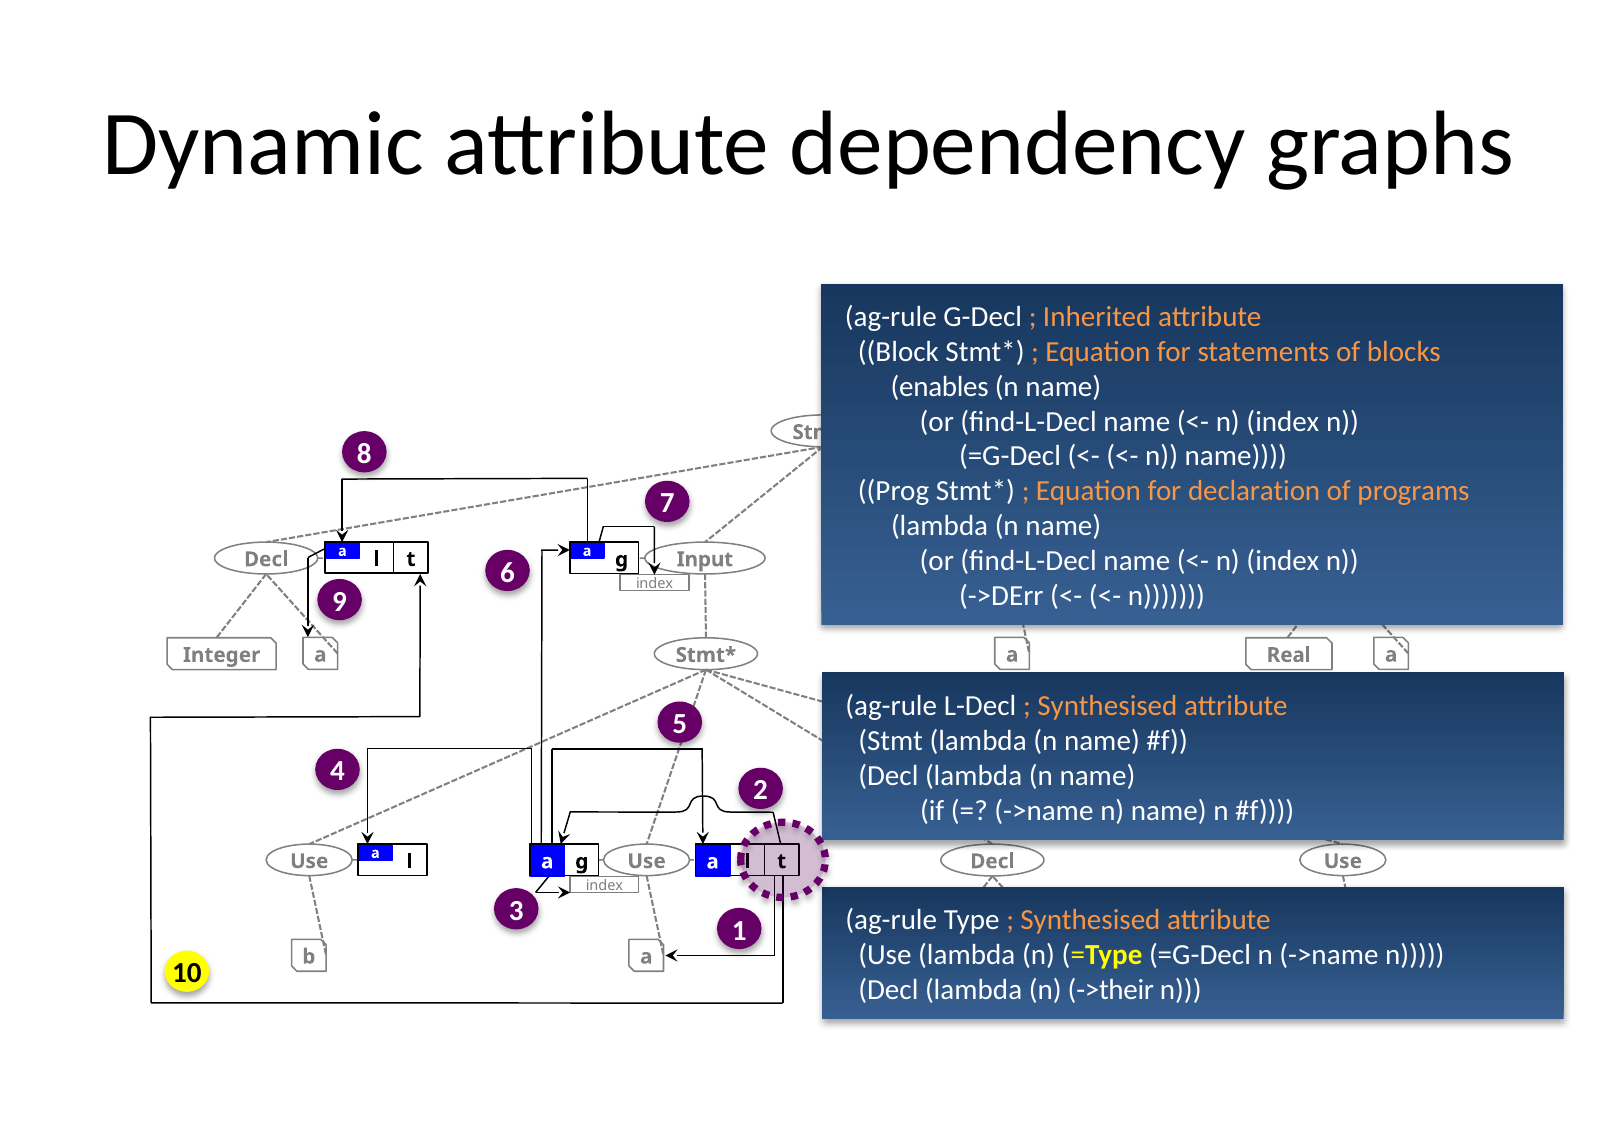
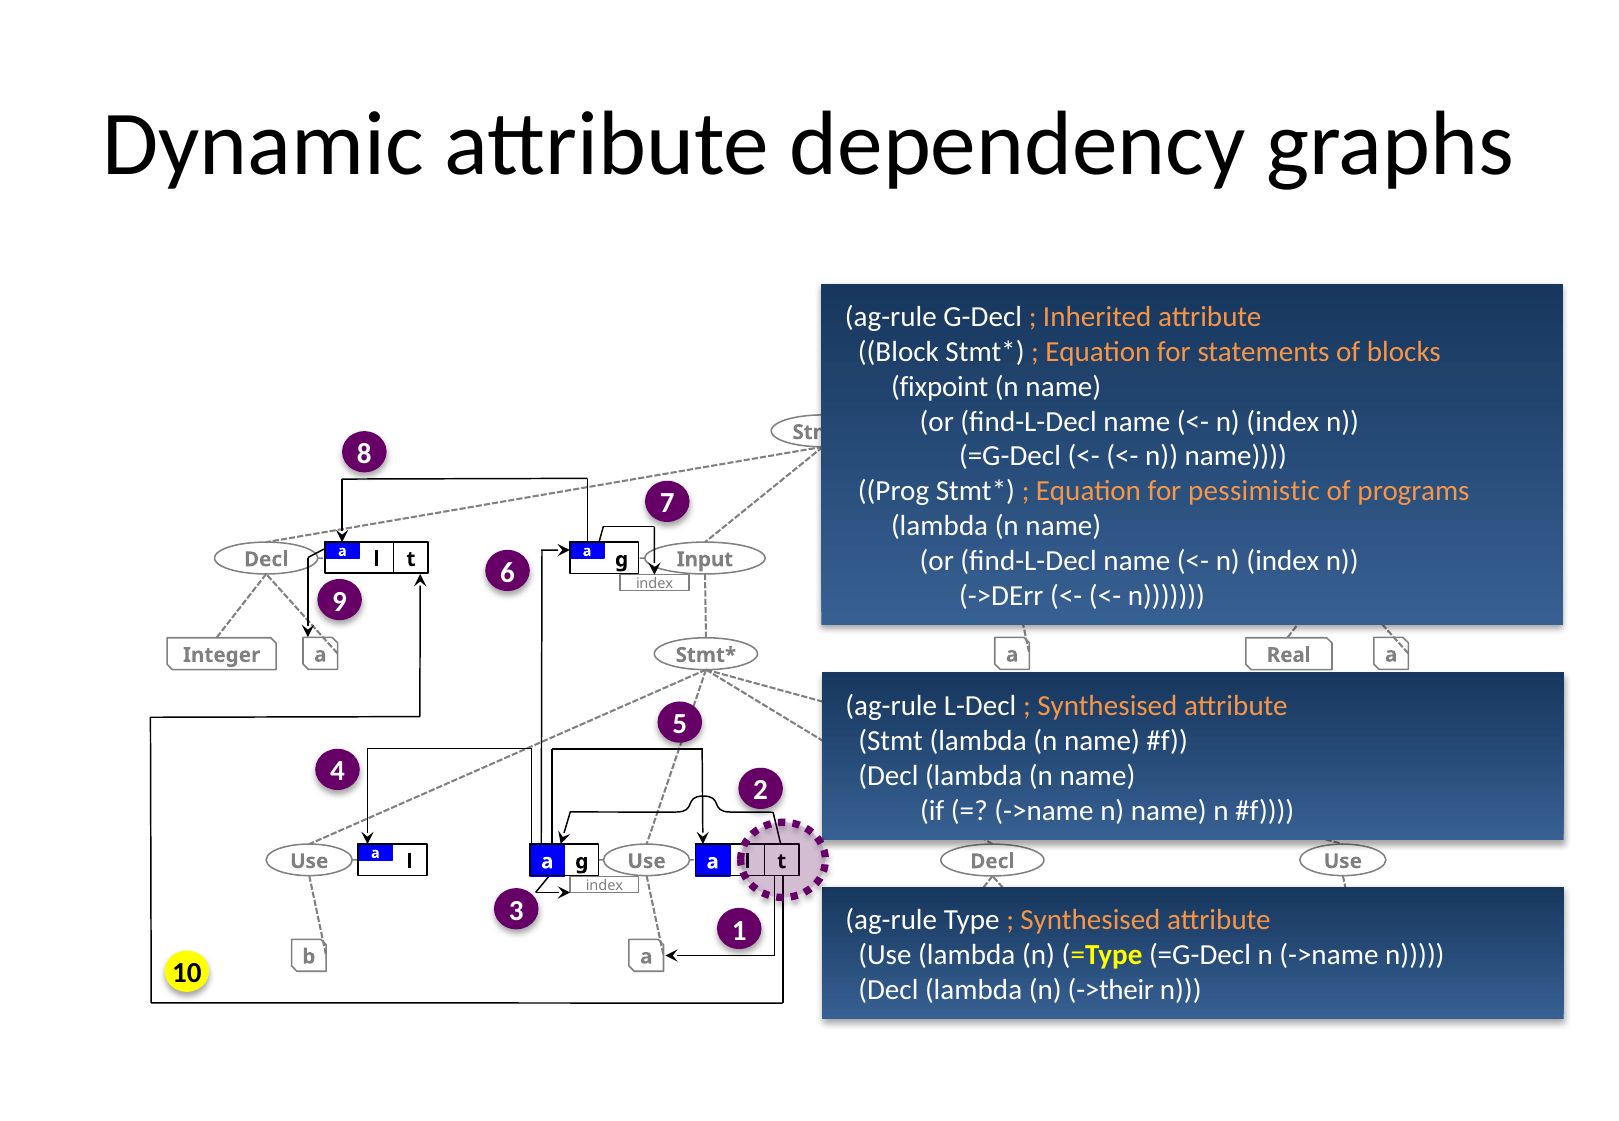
enables: enables -> fixpoint
declaration: declaration -> pessimistic
